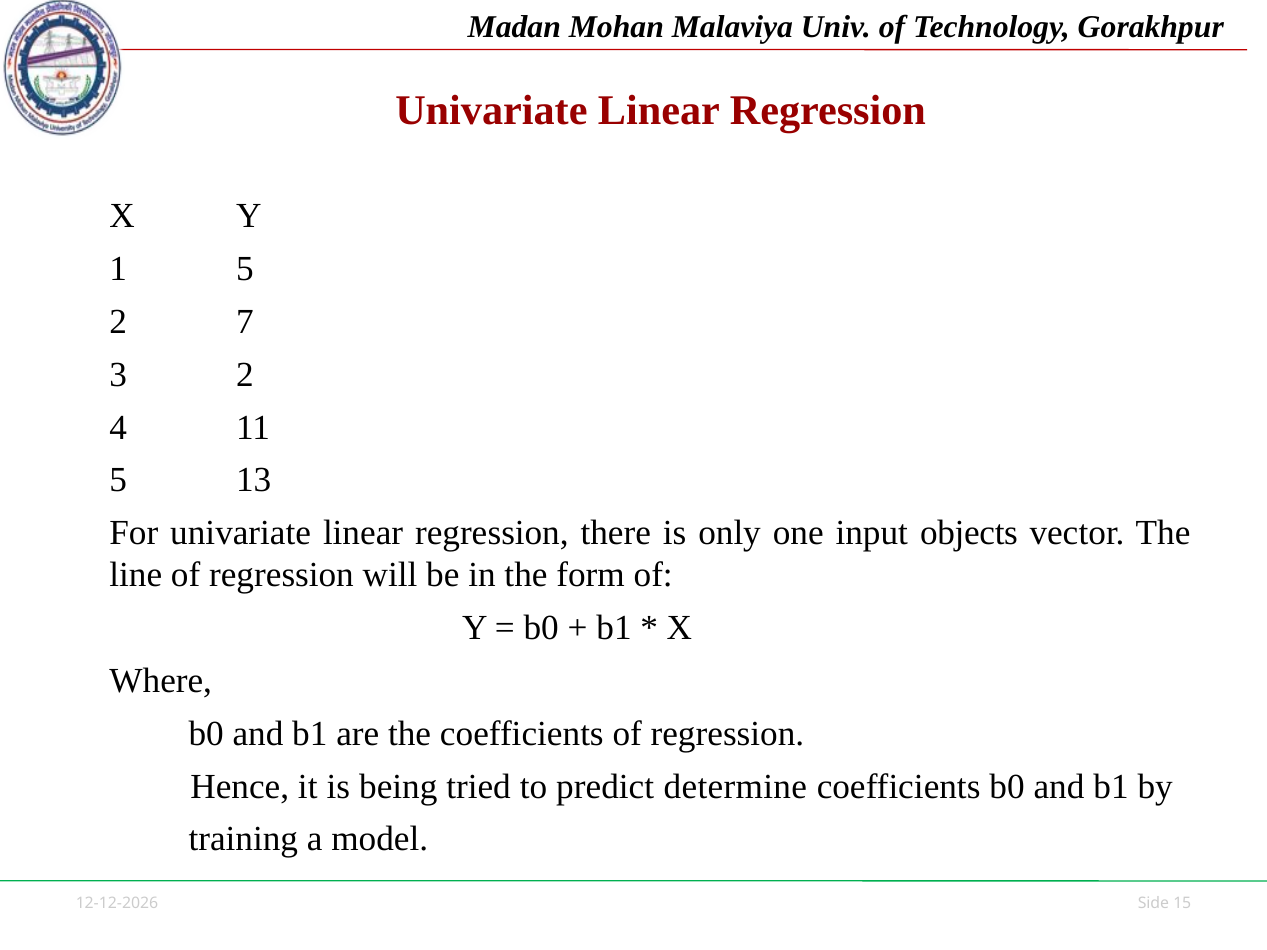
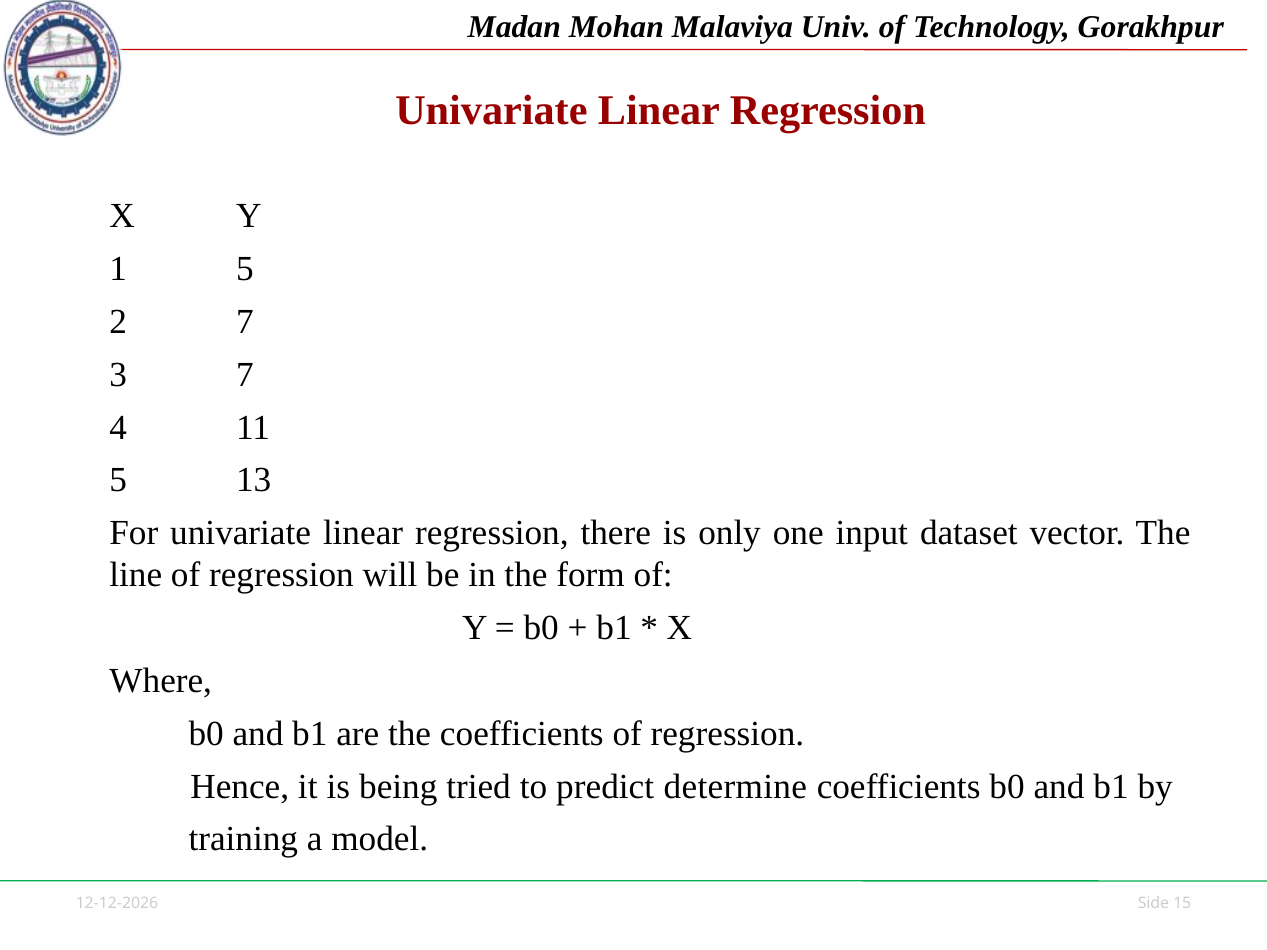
3 2: 2 -> 7
objects: objects -> dataset
